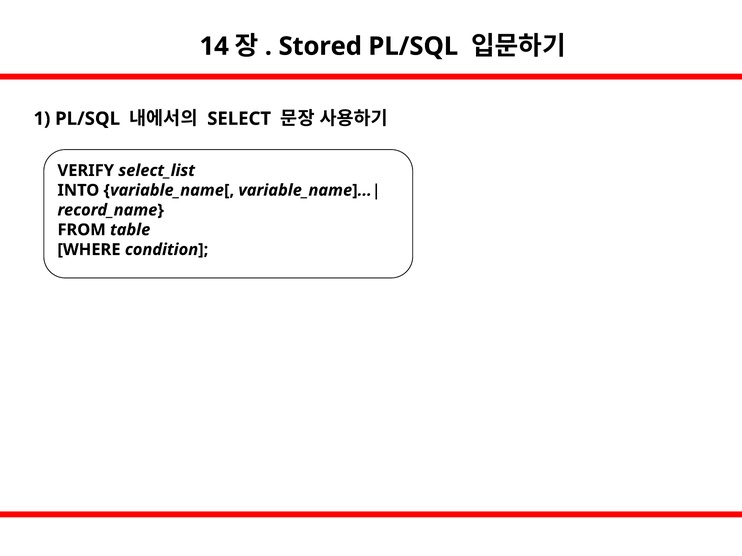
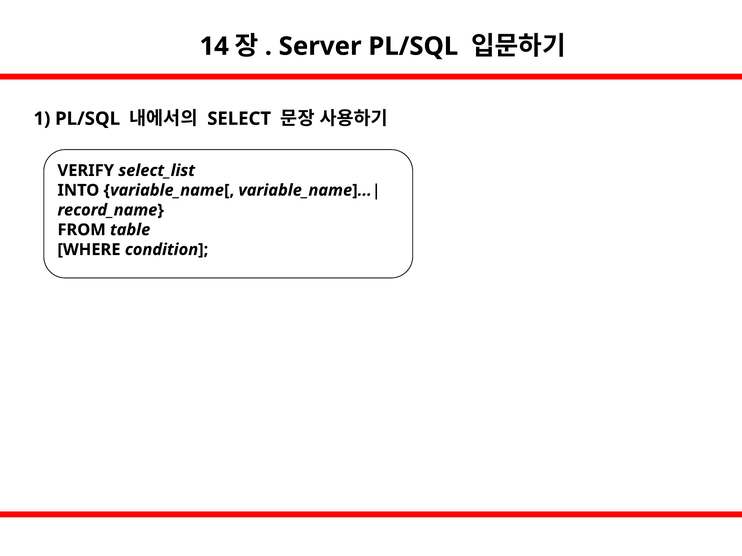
Stored: Stored -> Server
